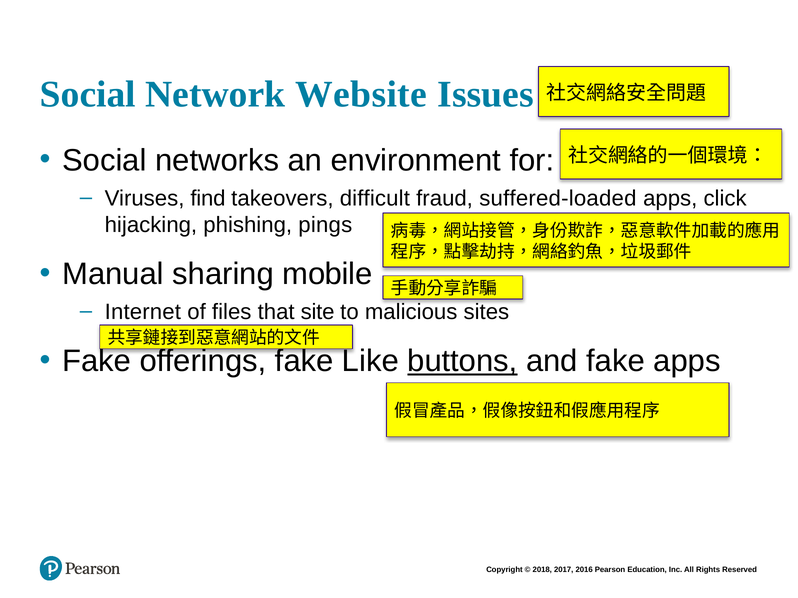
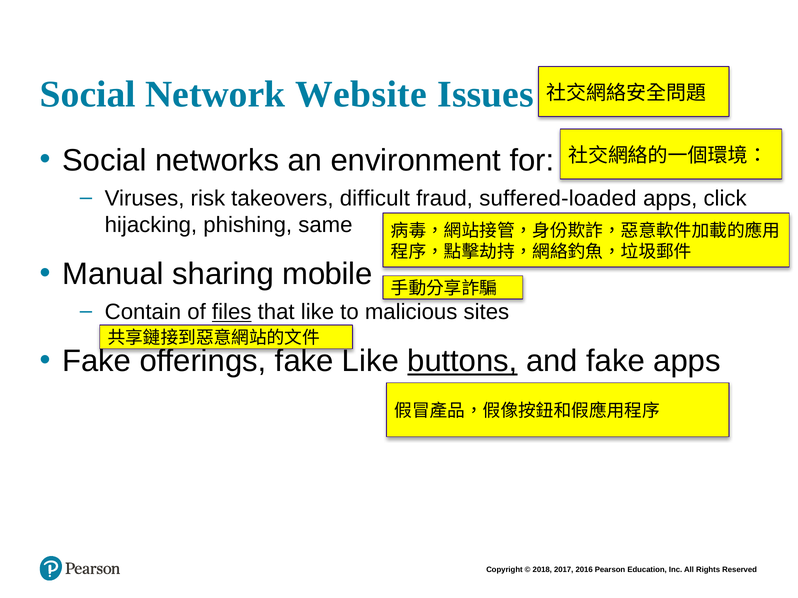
find: find -> risk
pings: pings -> same
Internet: Internet -> Contain
files underline: none -> present
that site: site -> like
